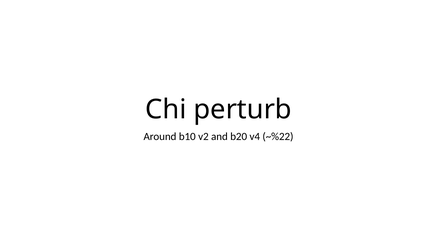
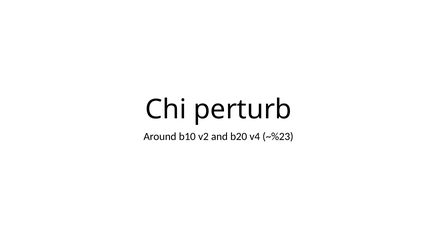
~%22: ~%22 -> ~%23
